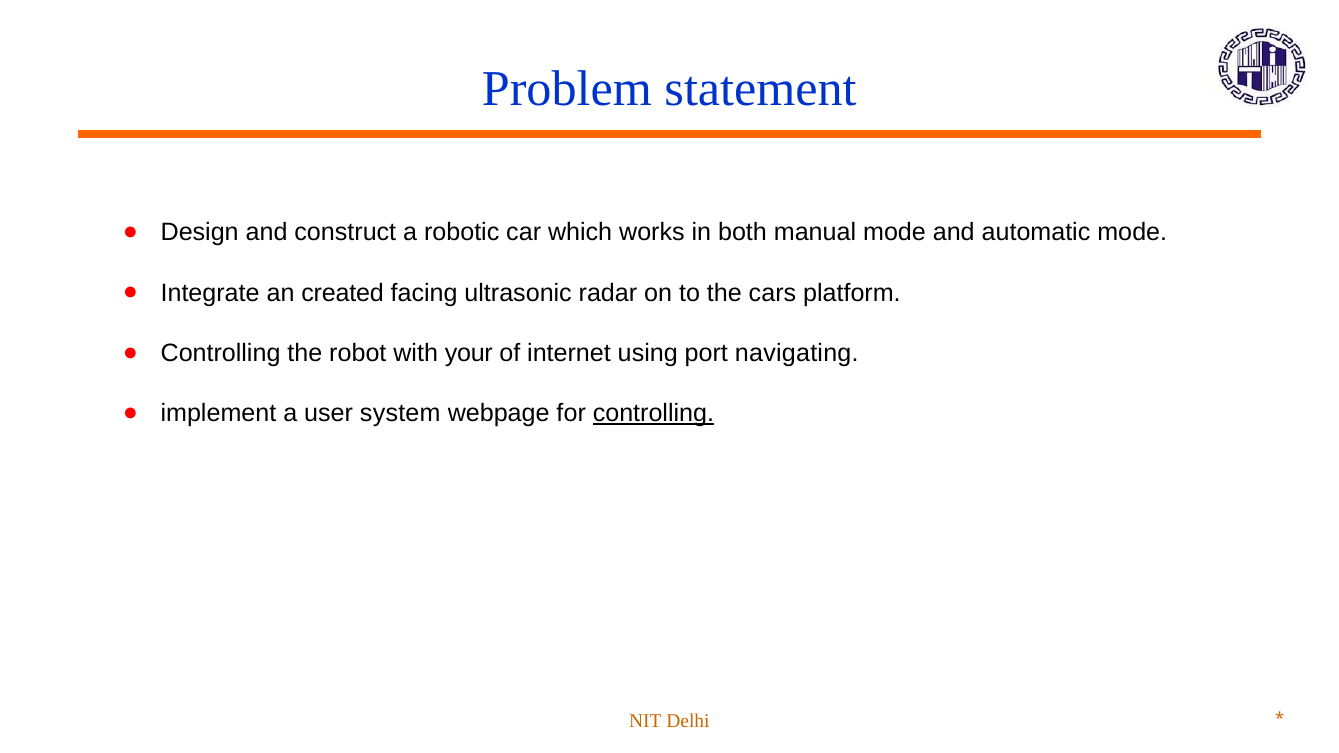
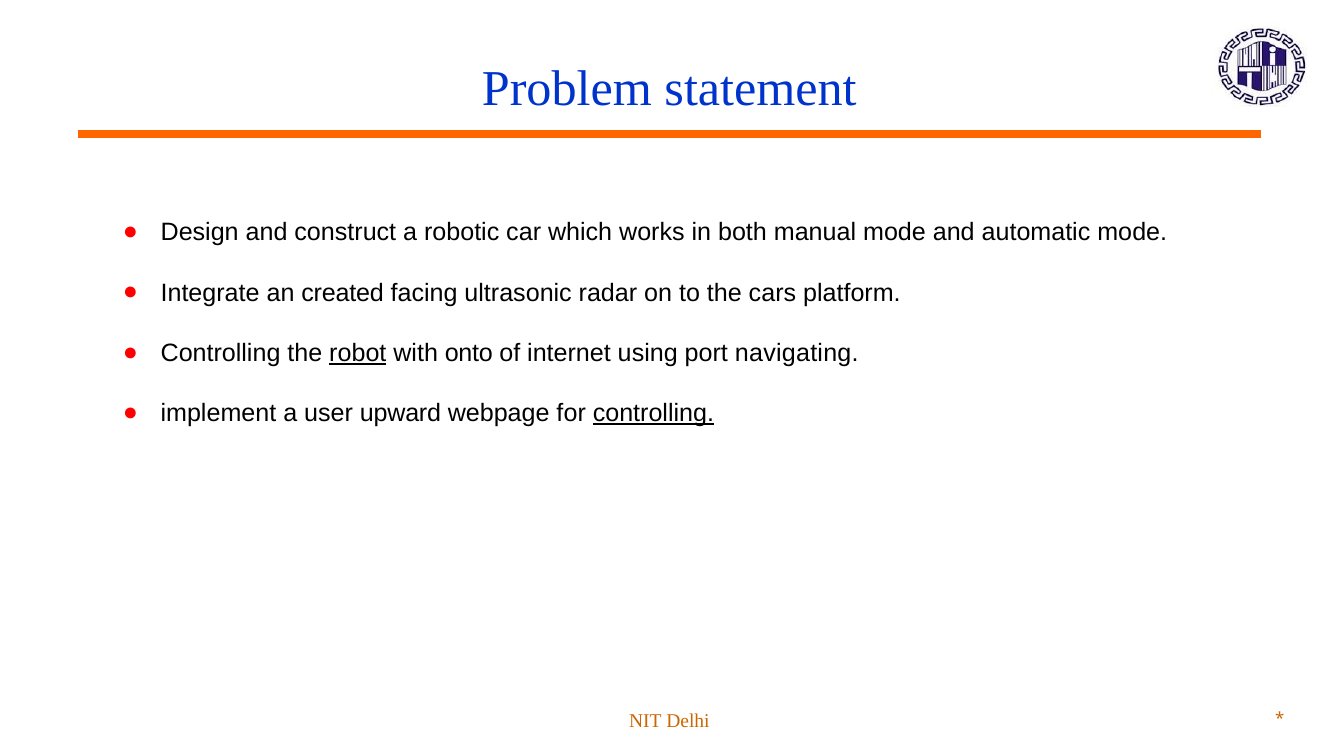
robot underline: none -> present
your: your -> onto
system: system -> upward
